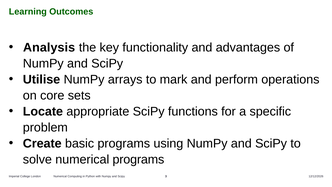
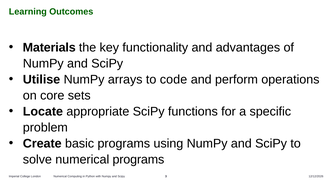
Analysis: Analysis -> Materials
mark: mark -> code
